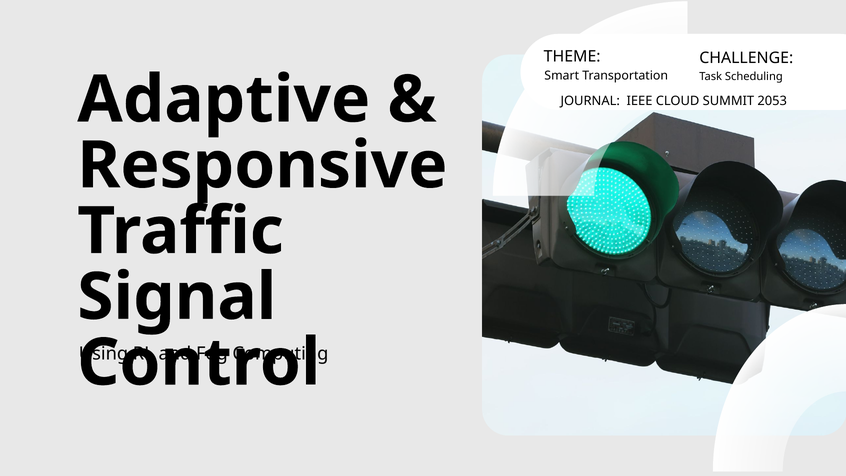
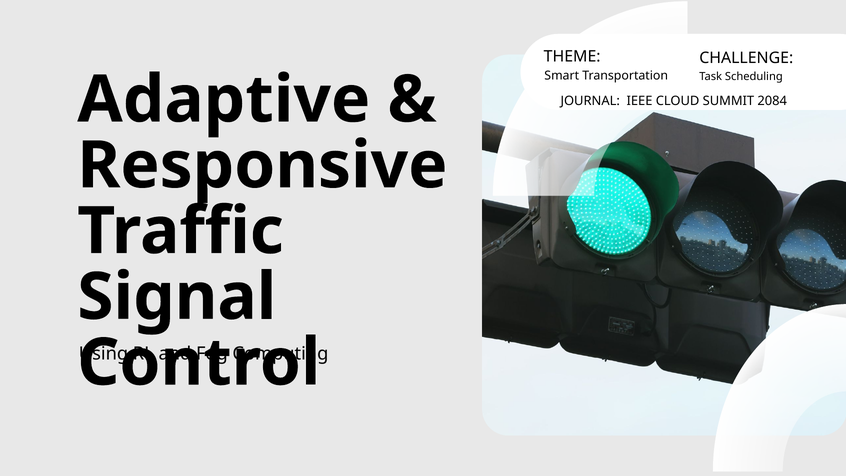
2053: 2053 -> 2084
